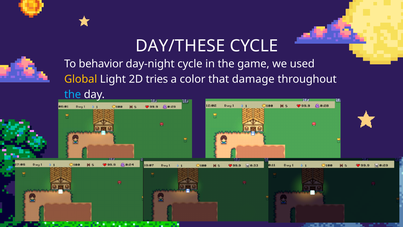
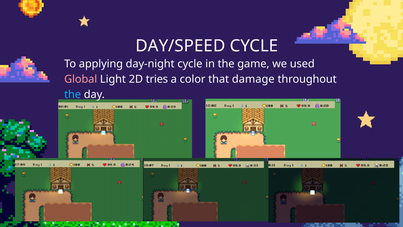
DAY/THESE: DAY/THESE -> DAY/SPEED
behavior: behavior -> applying
Global colour: yellow -> pink
